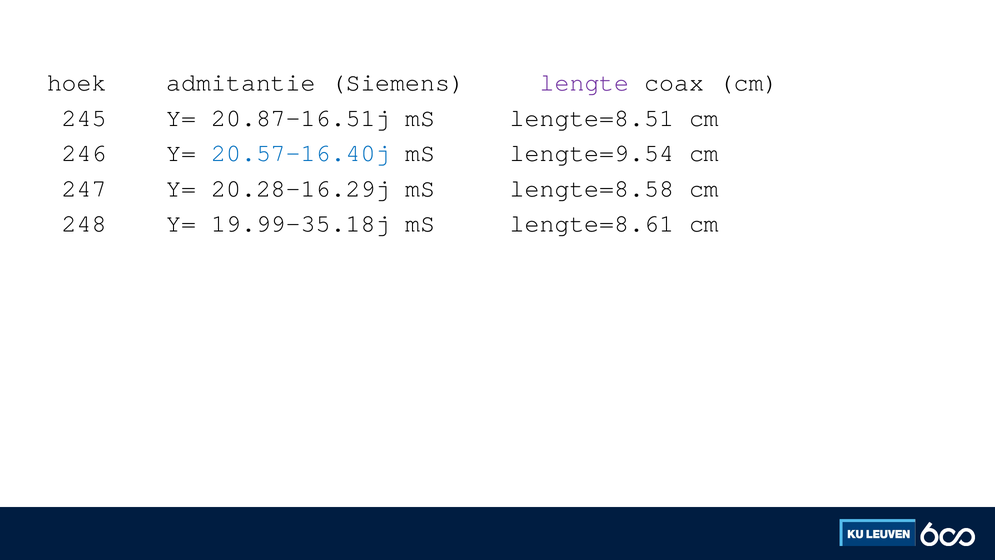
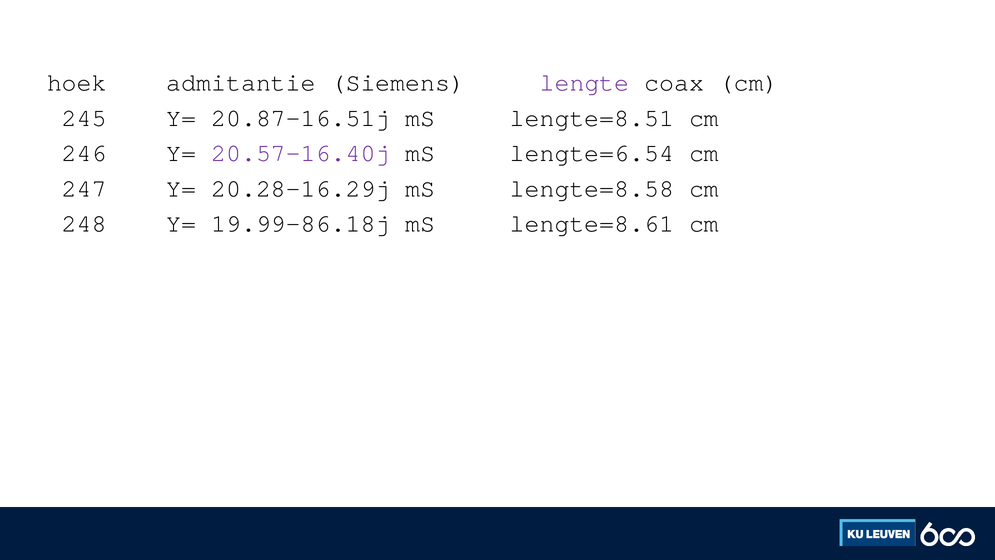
20.57-16.40j colour: blue -> purple
lengte=9.54: lengte=9.54 -> lengte=6.54
19.99-35.18j: 19.99-35.18j -> 19.99-86.18j
